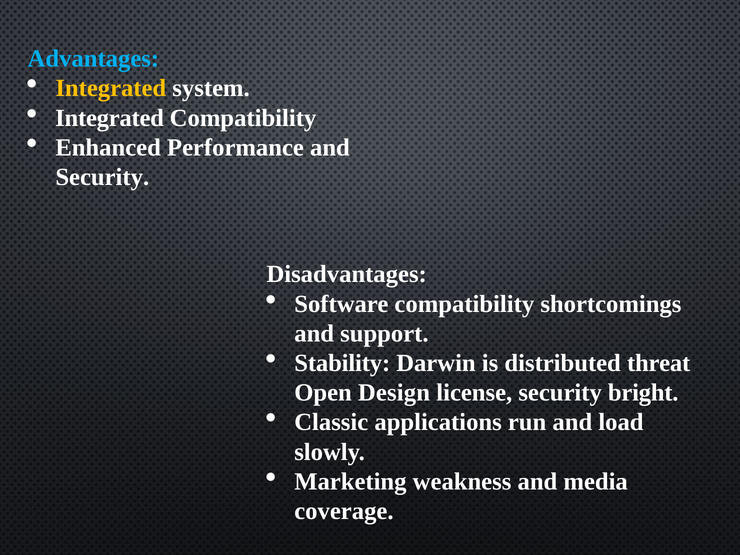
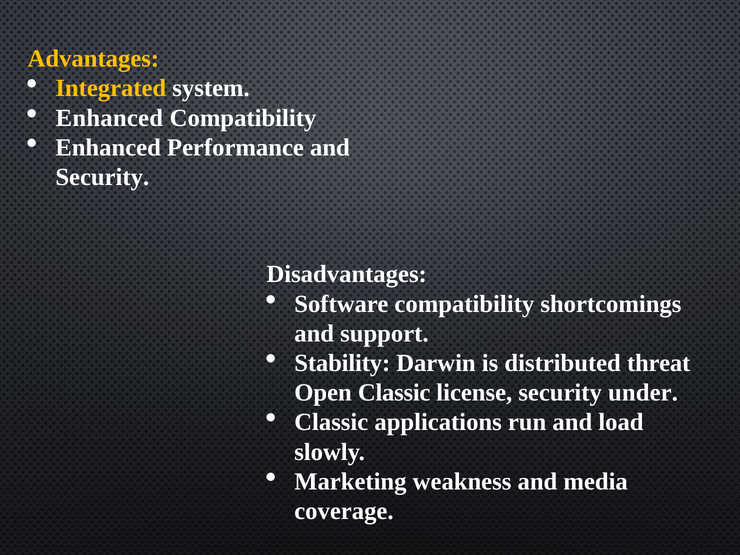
Advantages colour: light blue -> yellow
Integrated at (110, 118): Integrated -> Enhanced
Open Design: Design -> Classic
bright: bright -> under
